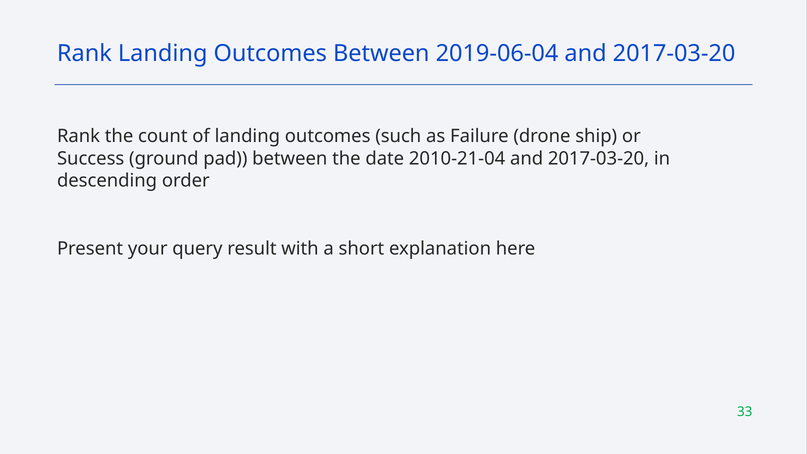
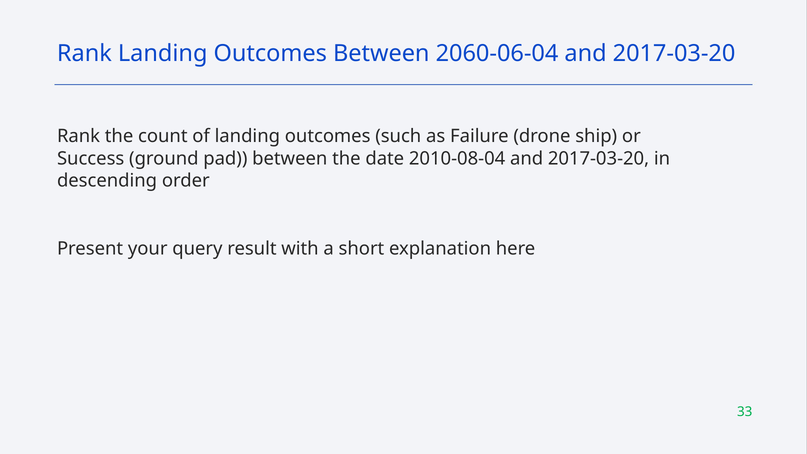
2019-06-04: 2019-06-04 -> 2060-06-04
2010-21-04: 2010-21-04 -> 2010-08-04
